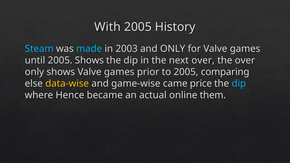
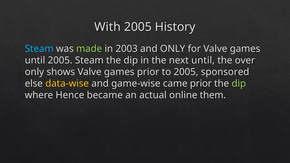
made colour: light blue -> light green
2005 Shows: Shows -> Steam
next over: over -> until
comparing: comparing -> sponsored
came price: price -> prior
dip at (239, 84) colour: light blue -> light green
